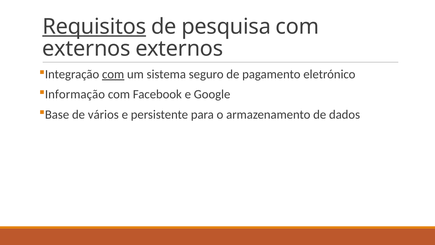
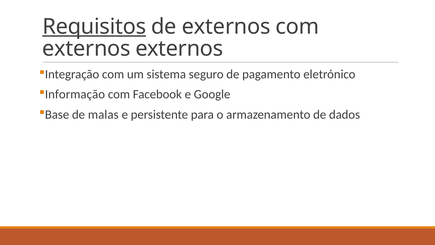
de pesquisa: pesquisa -> externos
com at (113, 74) underline: present -> none
vários: vários -> malas
